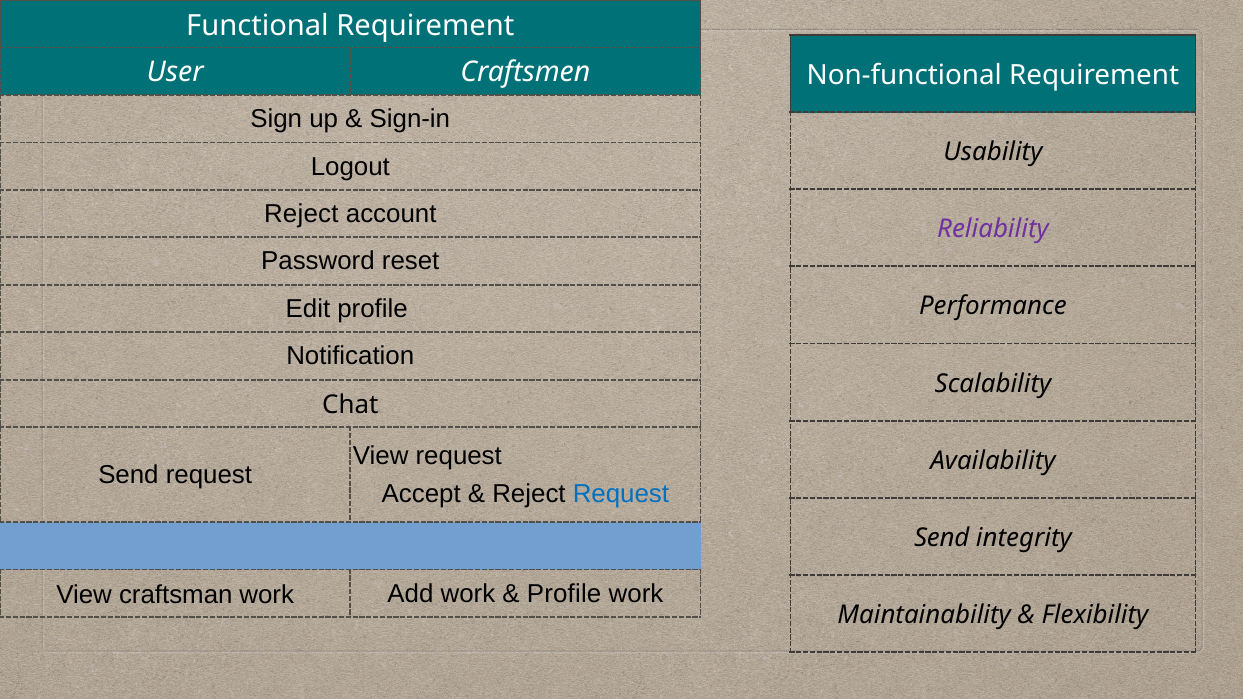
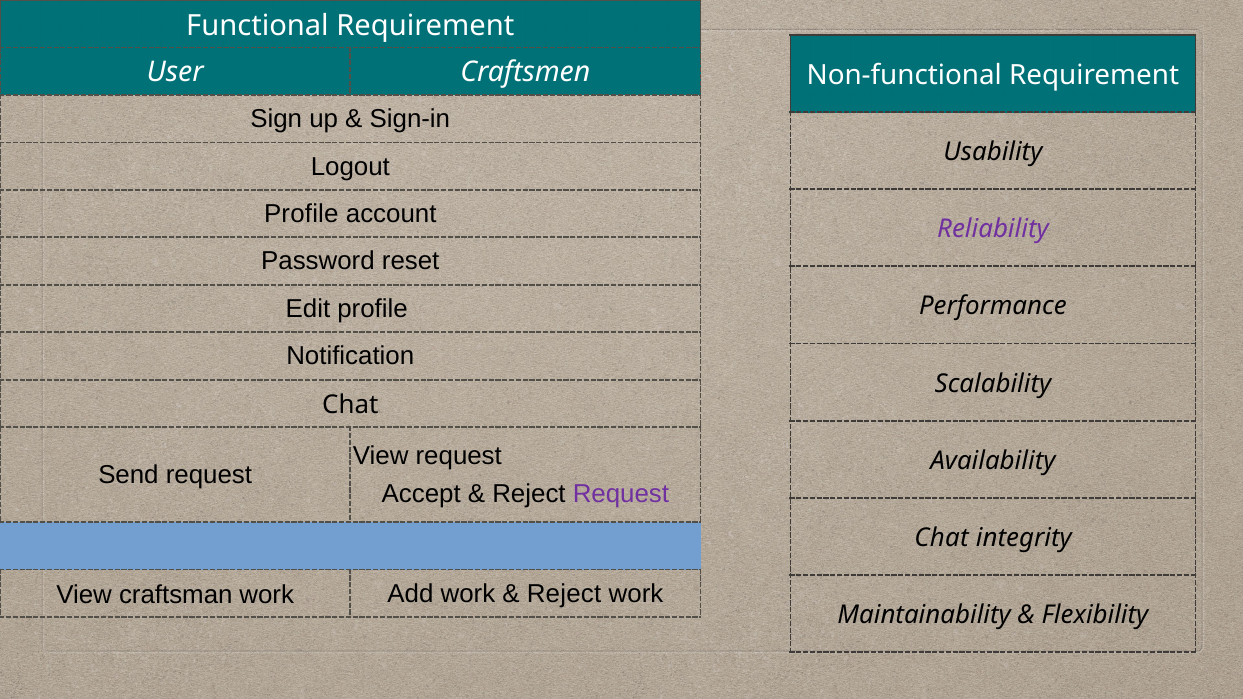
Reject at (301, 214): Reject -> Profile
Request at (621, 494) colour: blue -> purple
Send at (942, 538): Send -> Chat
Profile at (564, 594): Profile -> Reject
